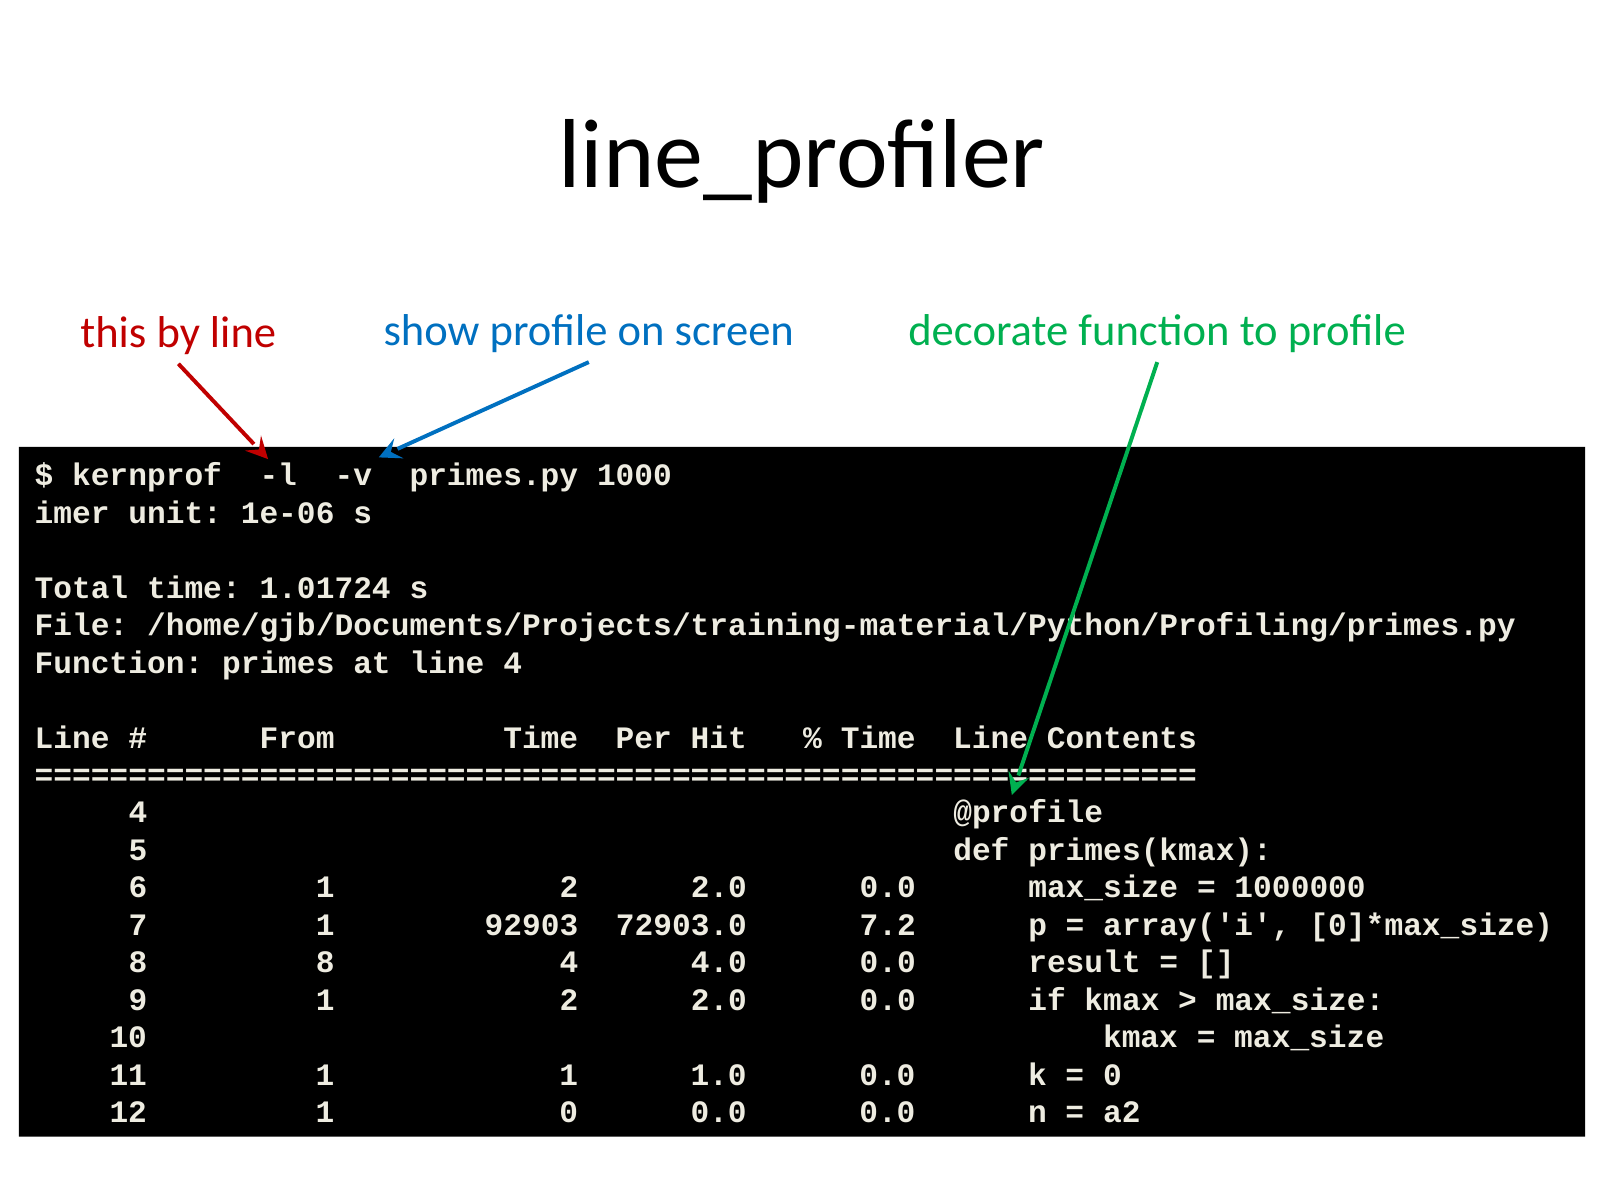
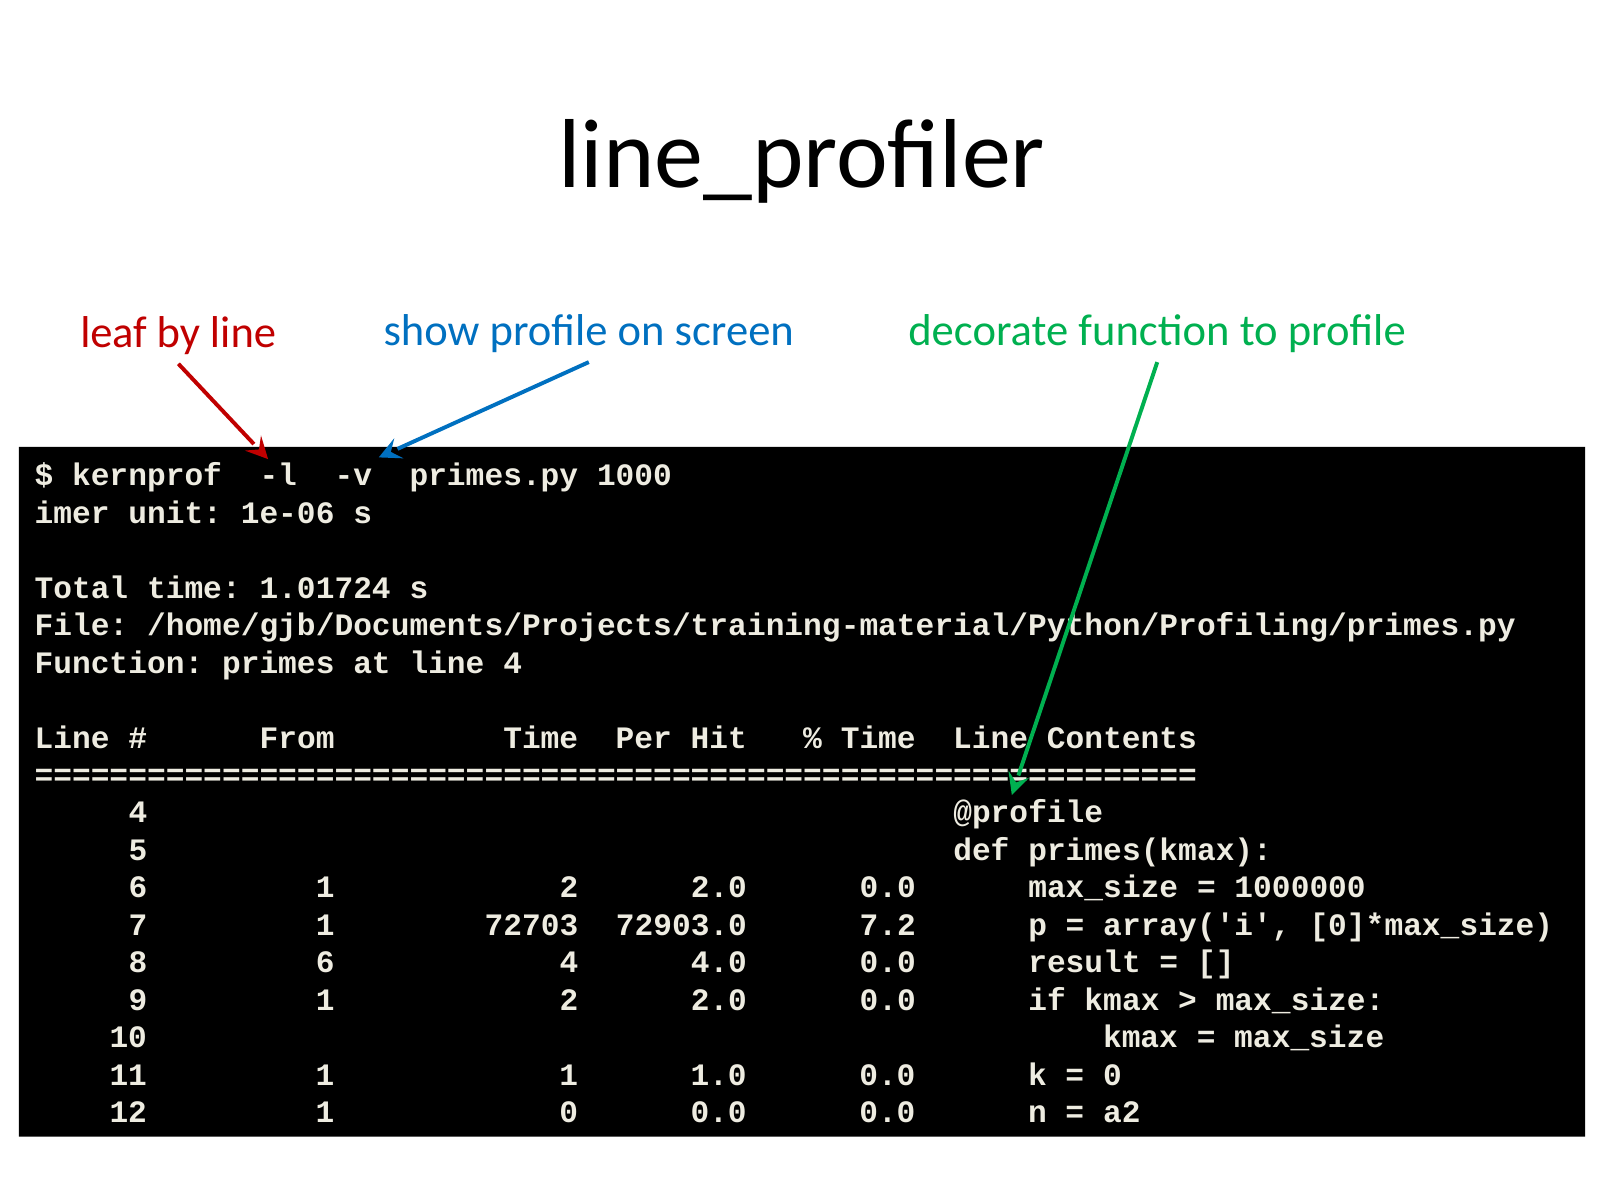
this: this -> leaf
92903: 92903 -> 72703
8 8: 8 -> 6
